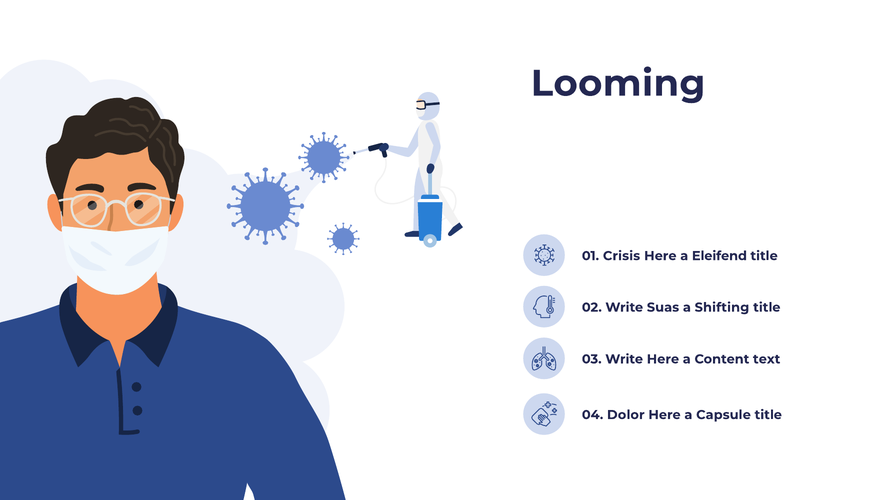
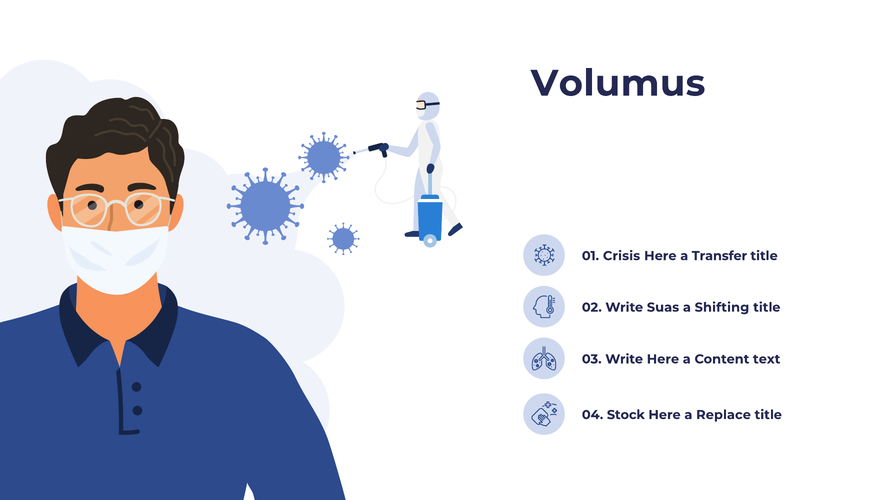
Looming: Looming -> Volumus
Eleifend: Eleifend -> Transfer
Dolor: Dolor -> Stock
Capsule: Capsule -> Replace
